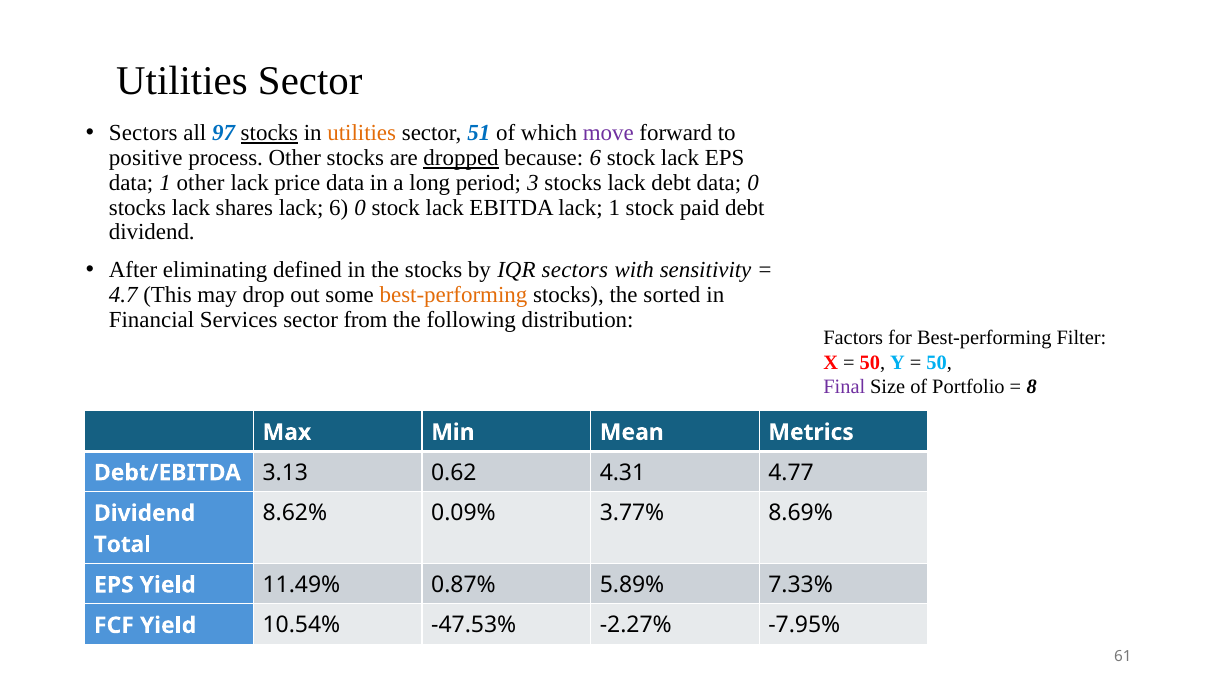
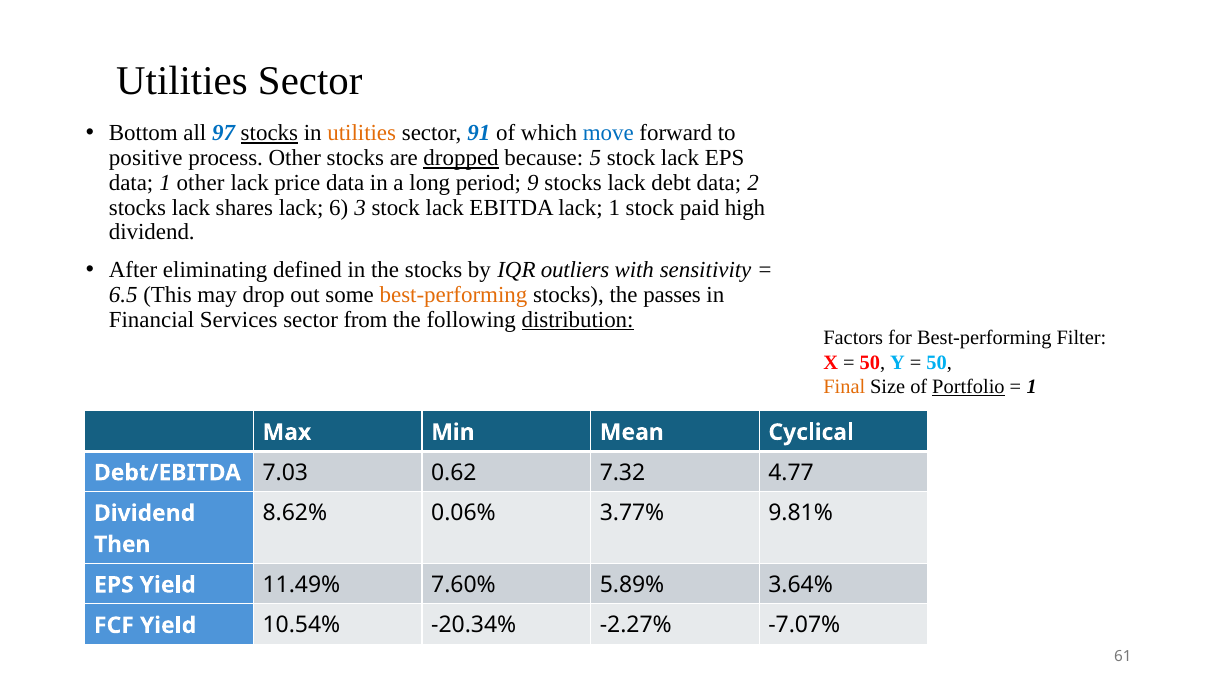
Sectors at (143, 133): Sectors -> Bottom
51: 51 -> 91
move colour: purple -> blue
because 6: 6 -> 5
3: 3 -> 9
data 0: 0 -> 2
6 0: 0 -> 3
paid debt: debt -> high
IQR sectors: sectors -> outliers
4.7: 4.7 -> 6.5
sorted: sorted -> passes
distribution underline: none -> present
Final colour: purple -> orange
Portfolio underline: none -> present
8 at (1032, 387): 8 -> 1
Metrics: Metrics -> Cyclical
3.13: 3.13 -> 7.03
4.31: 4.31 -> 7.32
0.09%: 0.09% -> 0.06%
8.69%: 8.69% -> 9.81%
Total: Total -> Then
0.87%: 0.87% -> 7.60%
7.33%: 7.33% -> 3.64%
-47.53%: -47.53% -> -20.34%
-7.95%: -7.95% -> -7.07%
